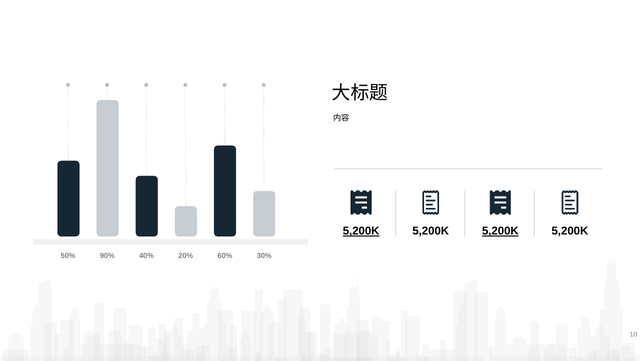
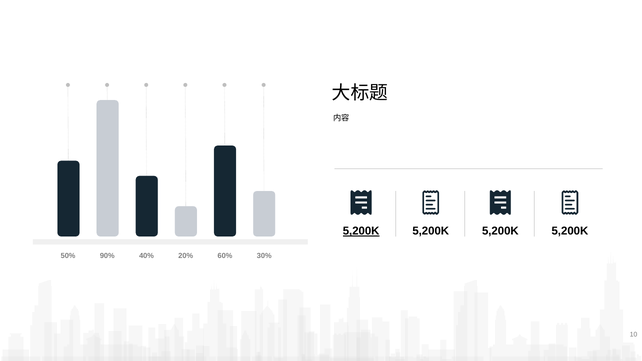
5,200K at (500, 231) underline: present -> none
